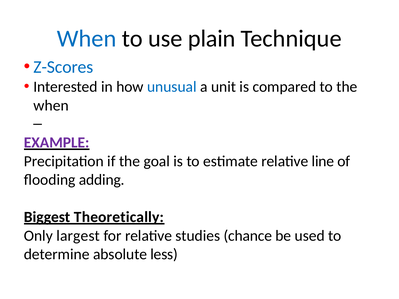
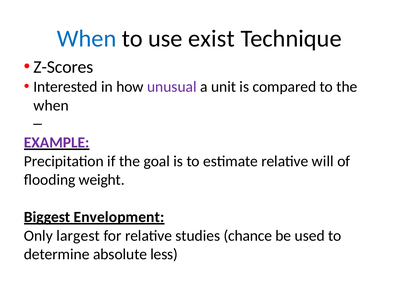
plain: plain -> exist
Z-Scores colour: blue -> black
unusual colour: blue -> purple
line: line -> will
adding: adding -> weight
Theoretically: Theoretically -> Envelopment
